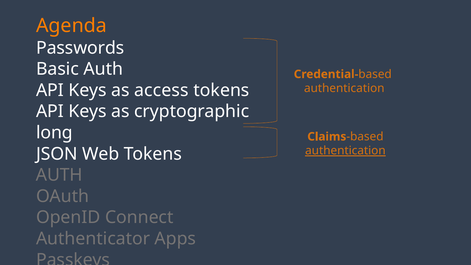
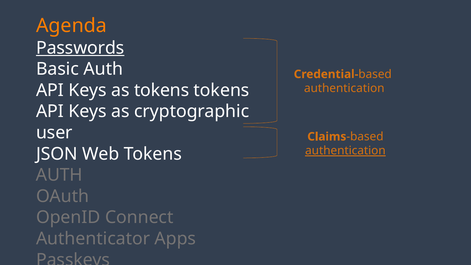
Passwords underline: none -> present
as access: access -> tokens
long: long -> user
